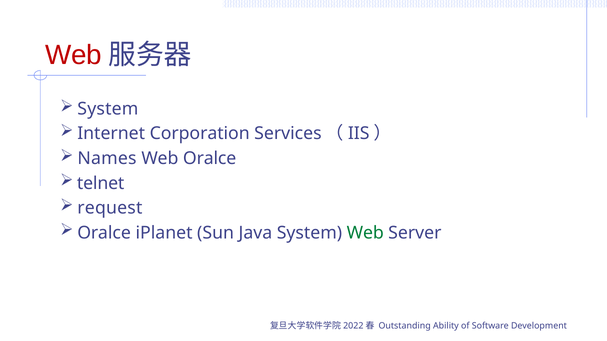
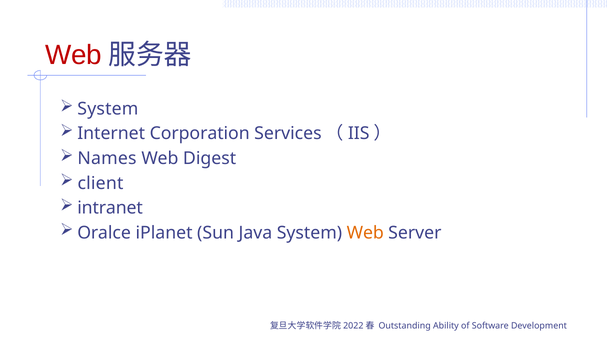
Web Oralce: Oralce -> Digest
telnet: telnet -> client
request: request -> intranet
Web at (365, 233) colour: green -> orange
